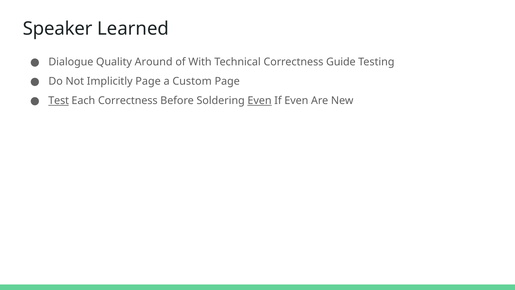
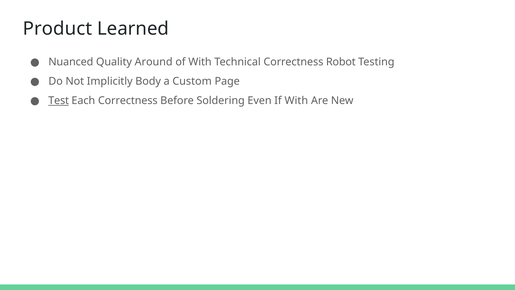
Speaker: Speaker -> Product
Dialogue: Dialogue -> Nuanced
Guide: Guide -> Robot
Implicitly Page: Page -> Body
Even at (260, 101) underline: present -> none
If Even: Even -> With
